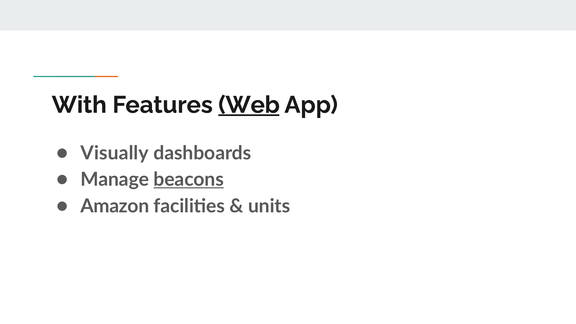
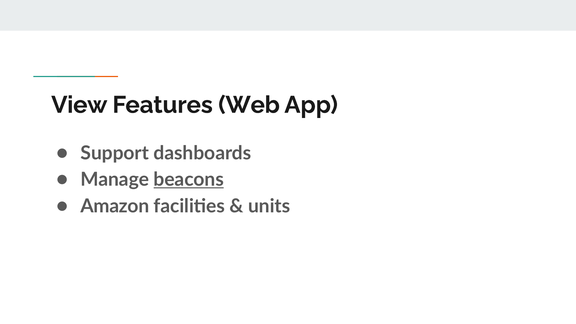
With: With -> View
Web underline: present -> none
Visually: Visually -> Support
